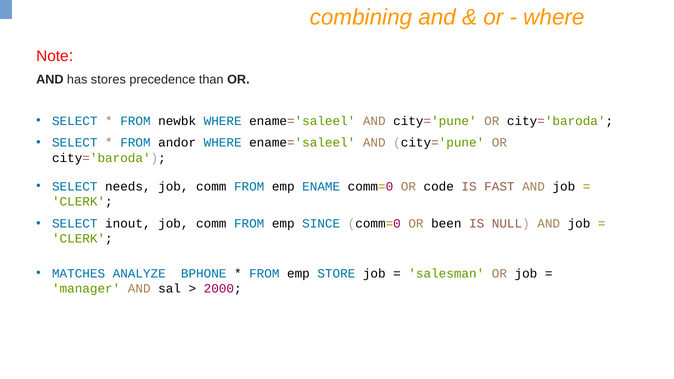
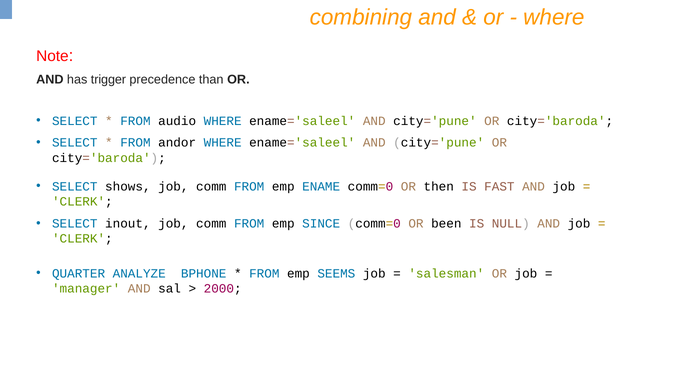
stores: stores -> trigger
newbk: newbk -> audio
needs: needs -> shows
code: code -> then
MATCHES: MATCHES -> QUARTER
STORE: STORE -> SEEMS
